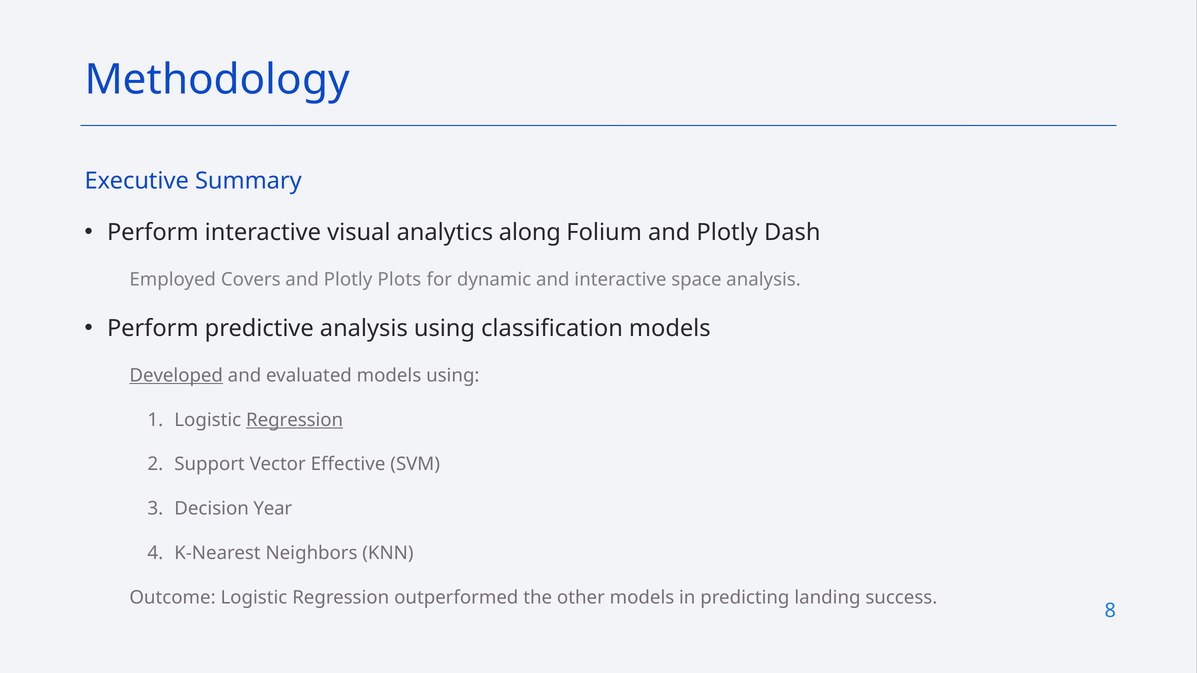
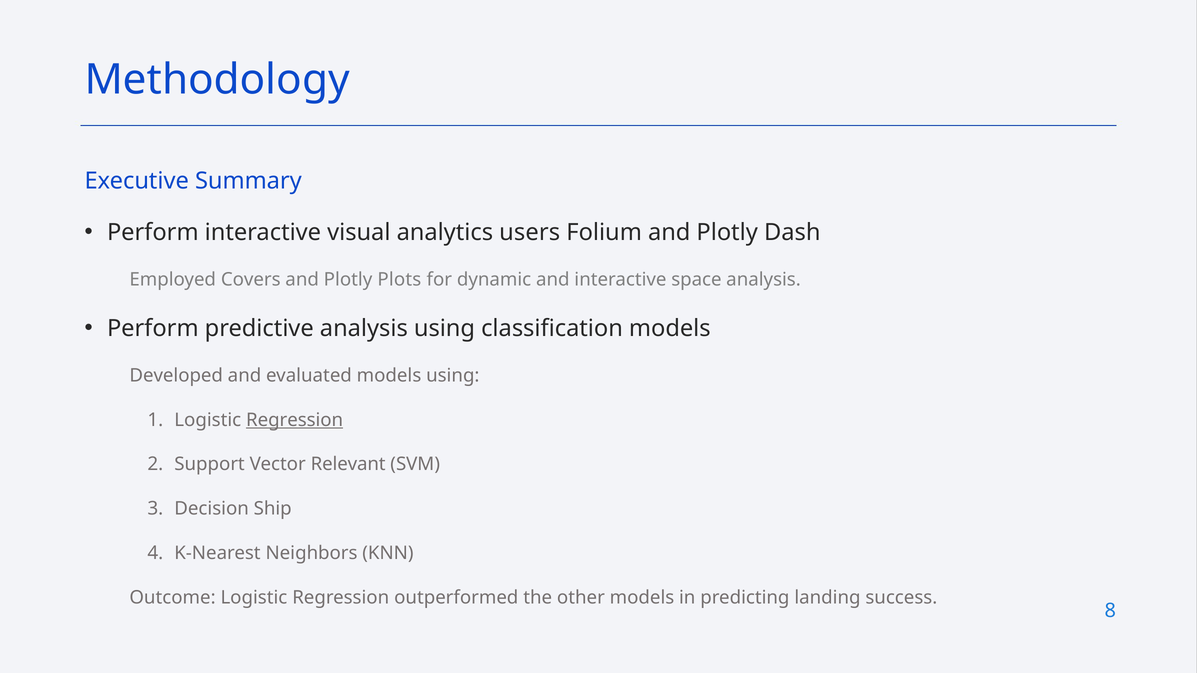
along: along -> users
Developed underline: present -> none
Effective: Effective -> Relevant
Year: Year -> Ship
